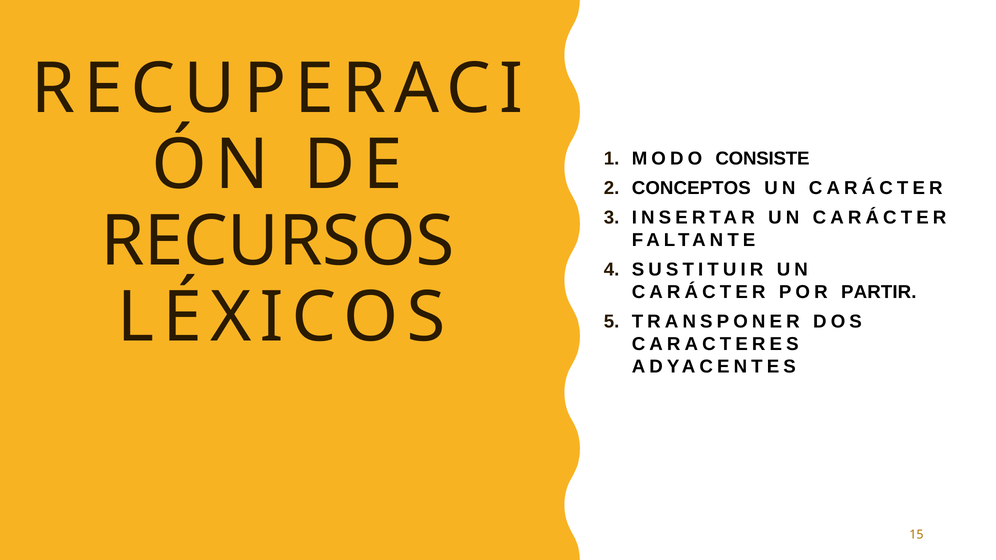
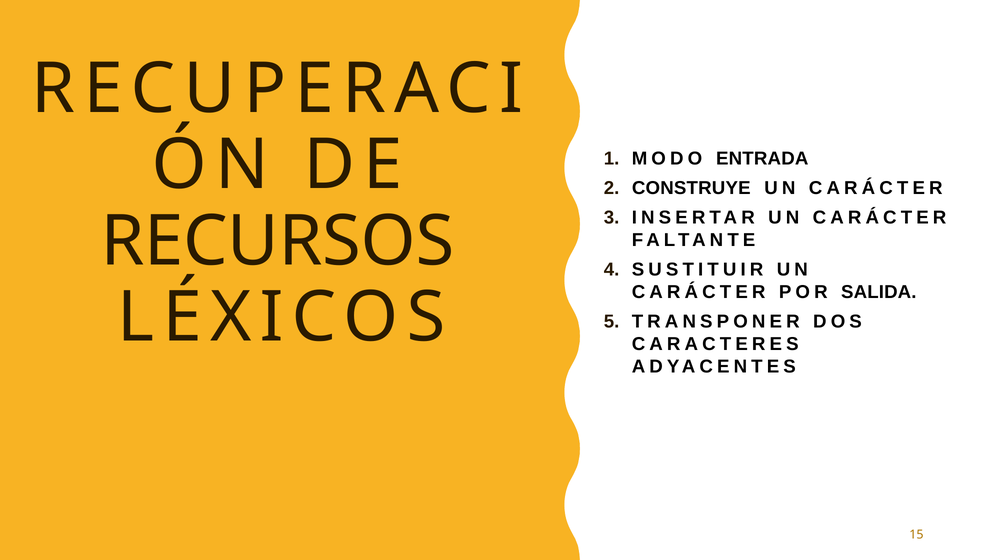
CONSISTE: CONSISTE -> ENTRADA
CONCEPTOS: CONCEPTOS -> CONSTRUYE
PARTIR: PARTIR -> SALIDA
